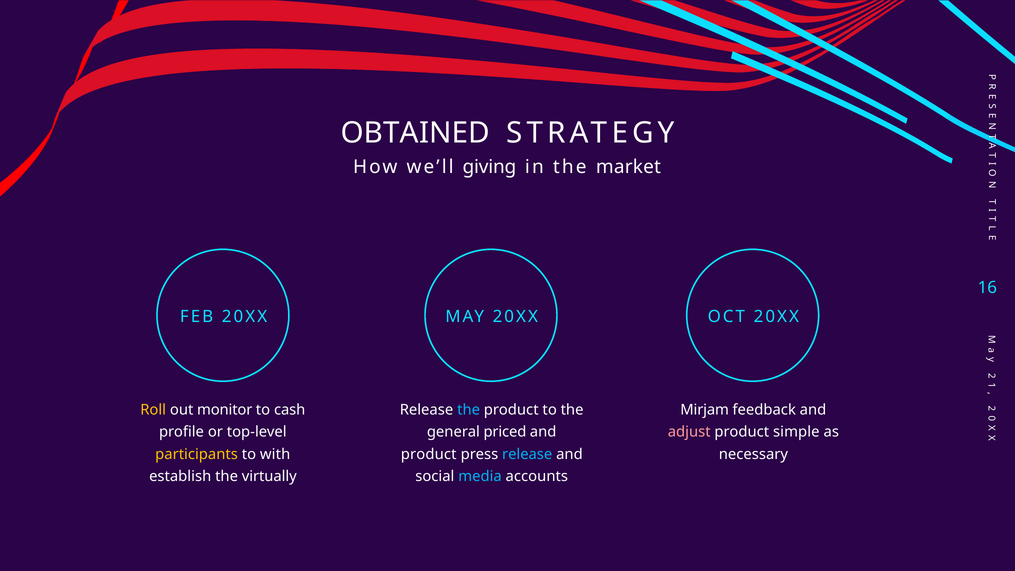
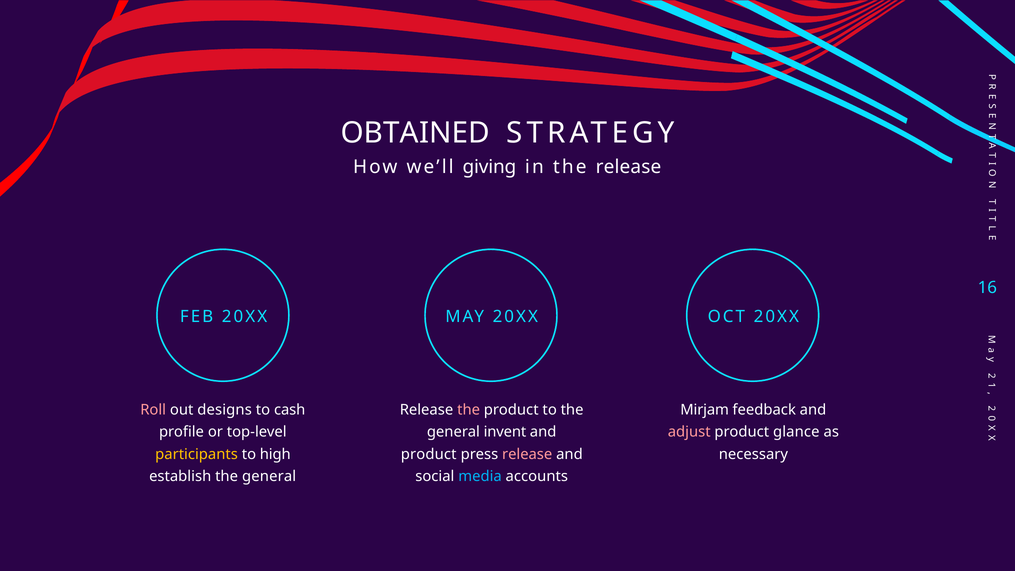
the market: market -> release
Roll colour: yellow -> pink
monitor: monitor -> designs
the at (469, 410) colour: light blue -> pink
priced: priced -> invent
simple: simple -> glance
with: with -> high
release at (527, 454) colour: light blue -> pink
establish the virtually: virtually -> general
